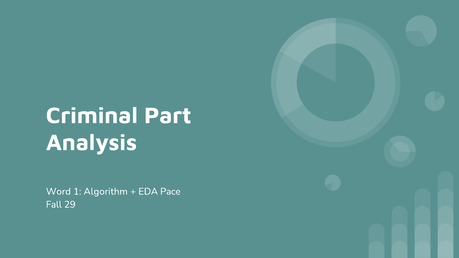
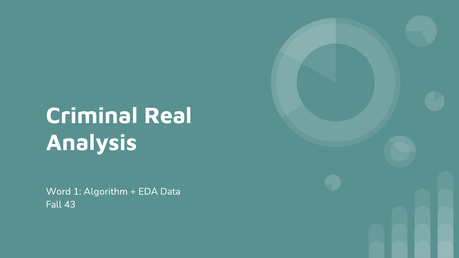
Part: Part -> Real
Pace: Pace -> Data
29: 29 -> 43
